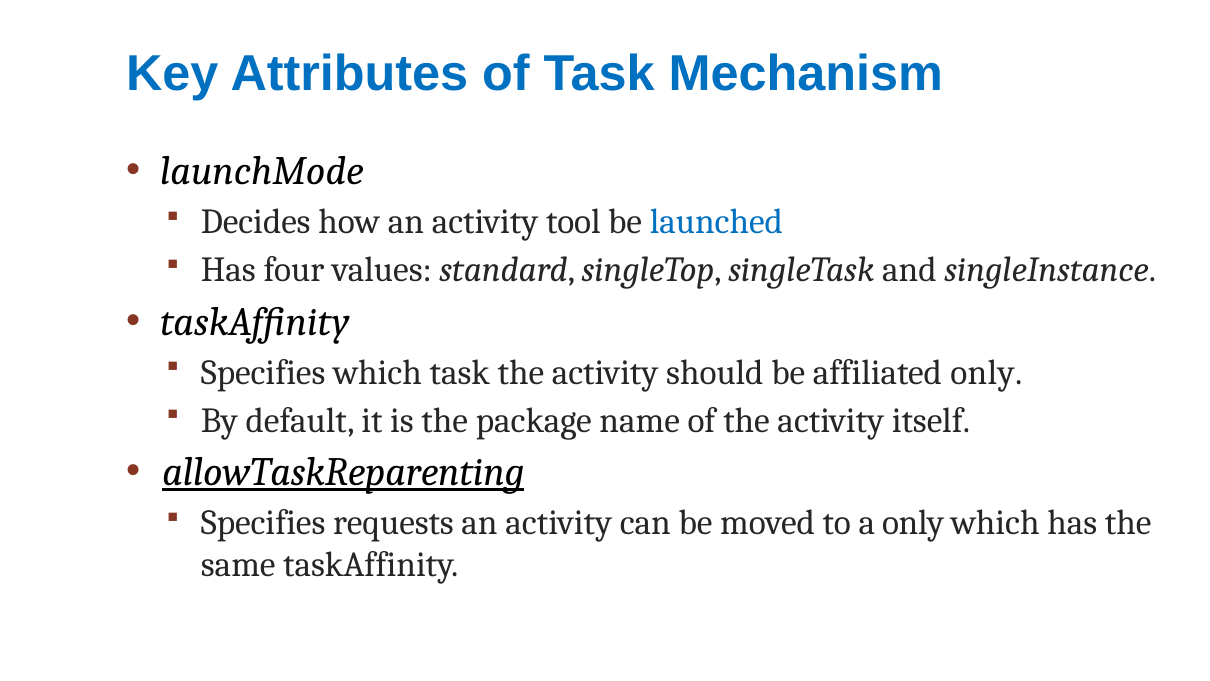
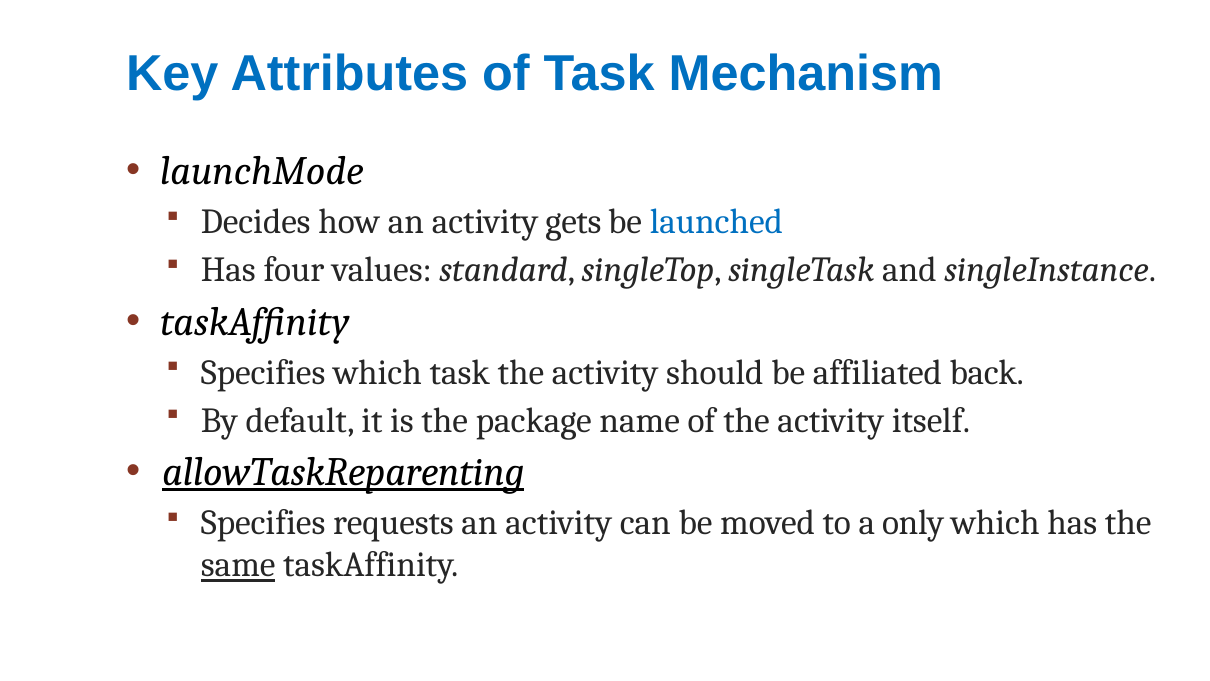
tool: tool -> gets
affiliated only: only -> back
same underline: none -> present
